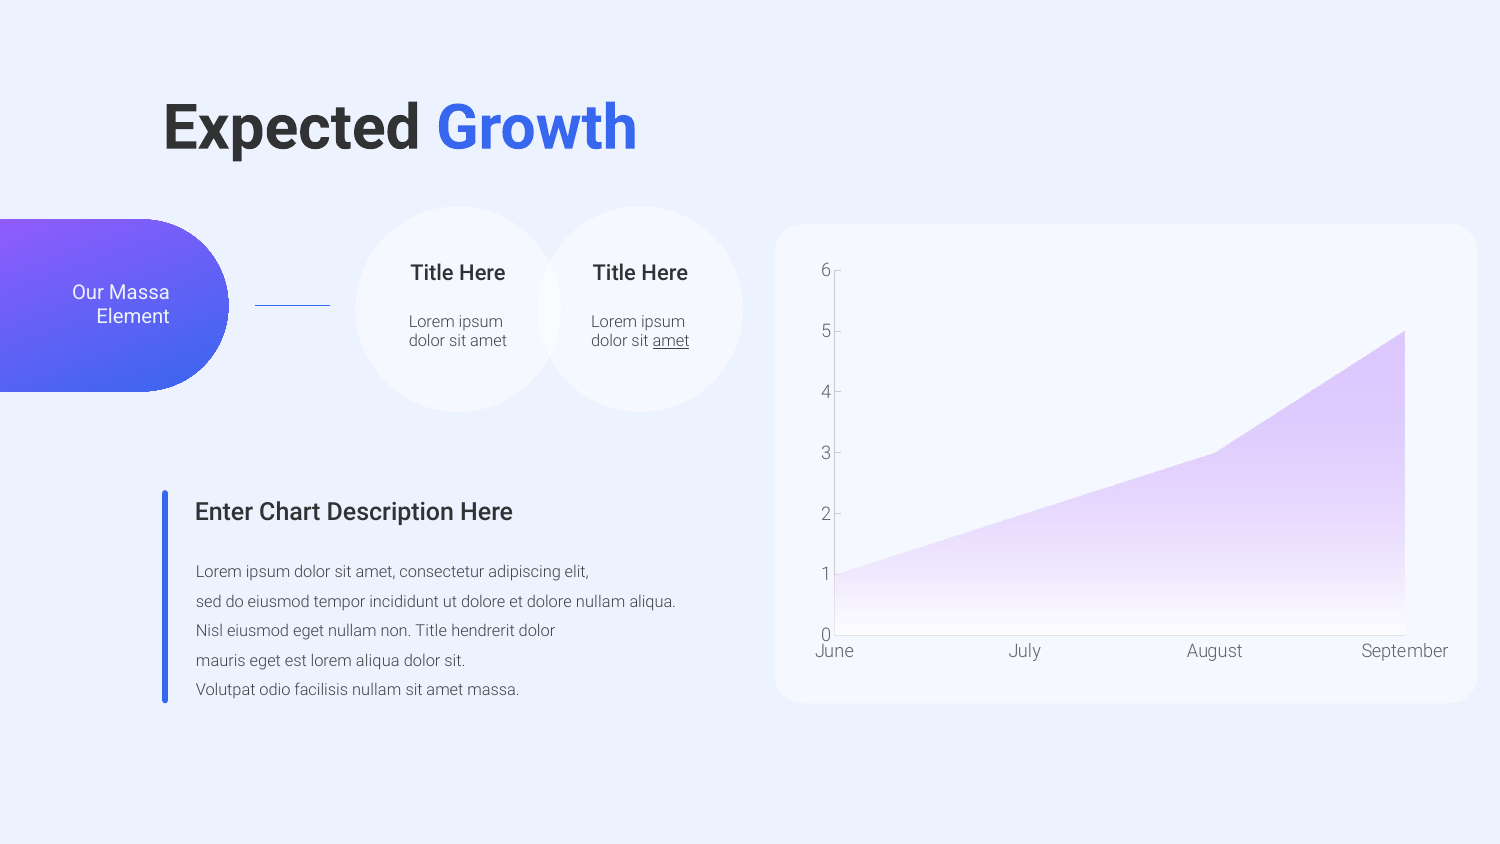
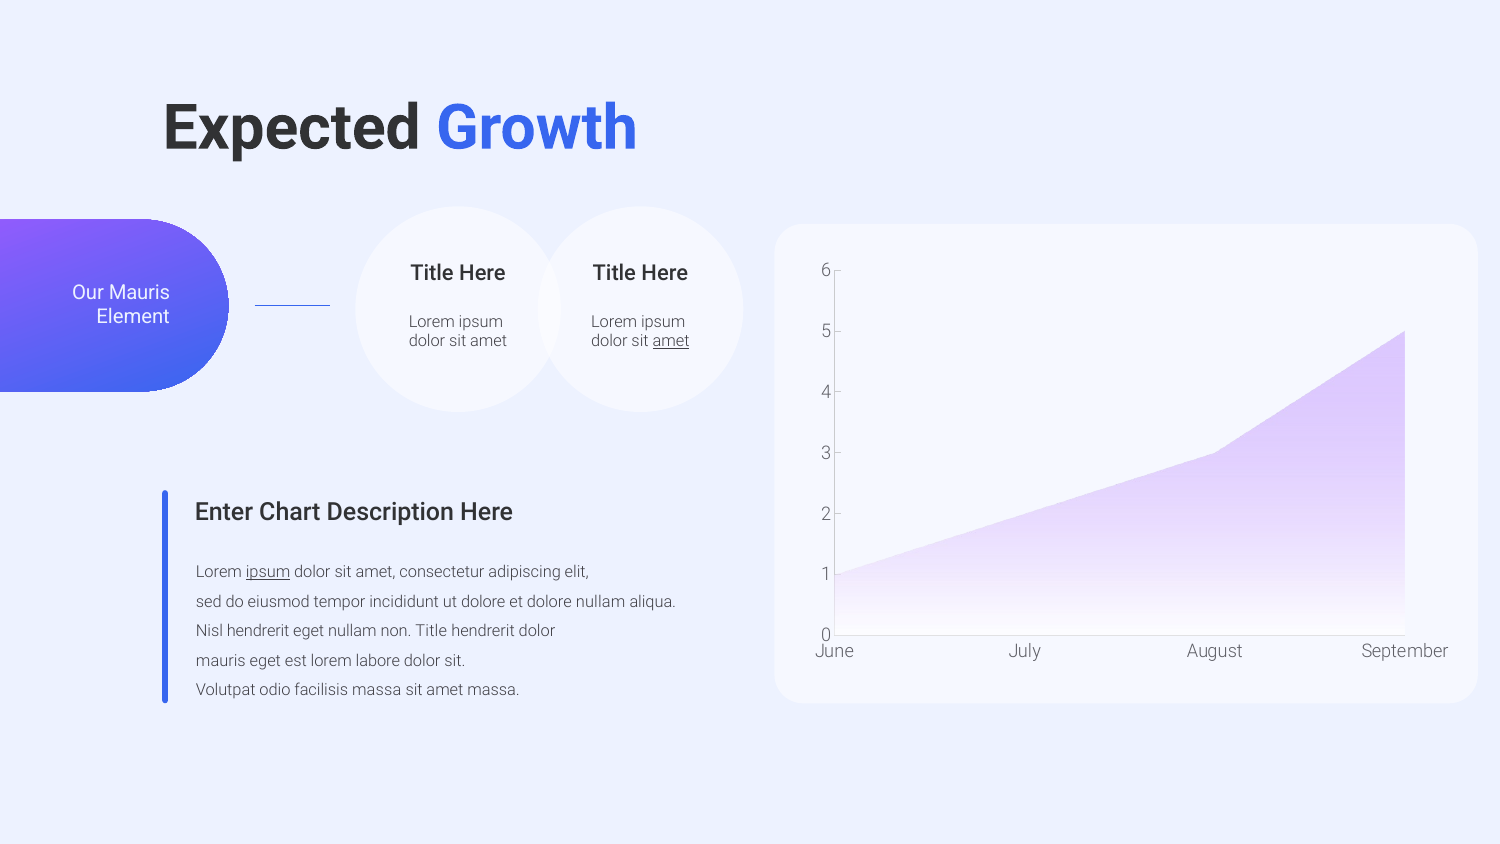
Our Massa: Massa -> Mauris
ipsum at (268, 572) underline: none -> present
Nisl eiusmod: eiusmod -> hendrerit
lorem aliqua: aliqua -> labore
facilisis nullam: nullam -> massa
